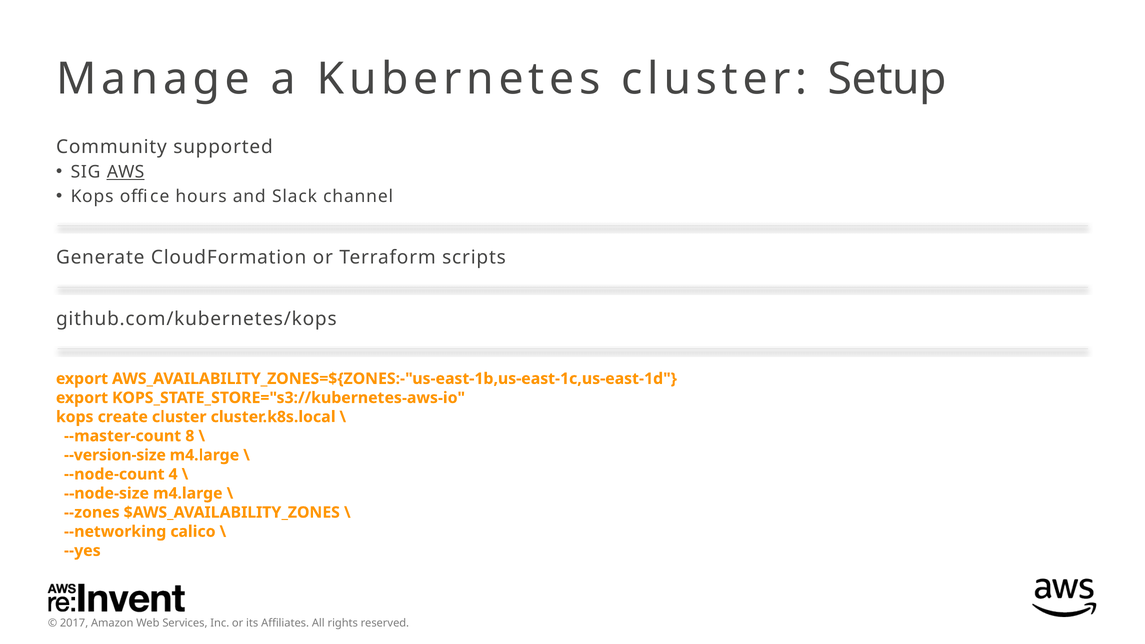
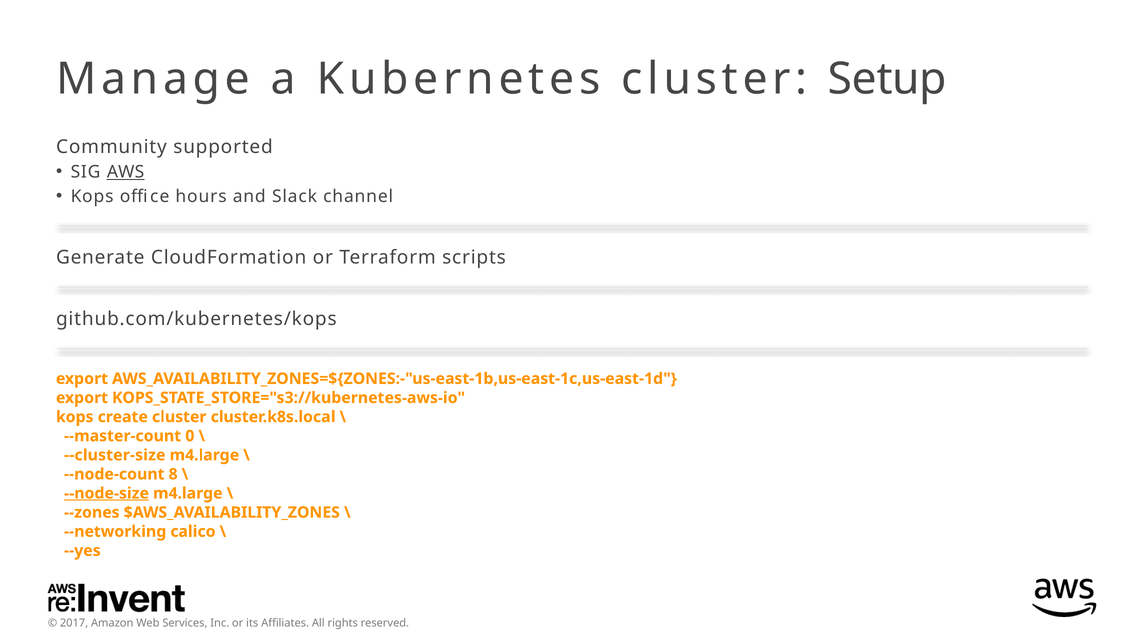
8: 8 -> 0
--version-size: --version-size -> --cluster-size
4: 4 -> 8
--node-size underline: none -> present
